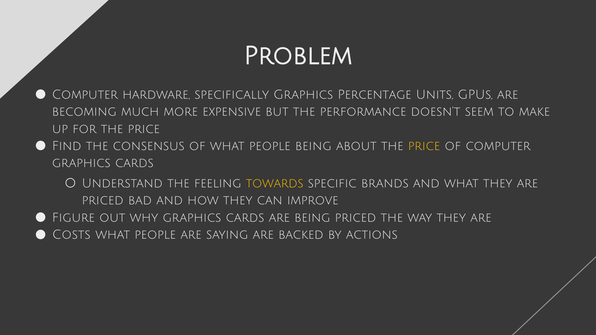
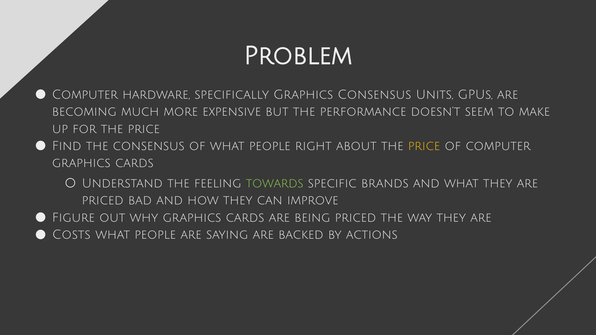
Graphics Percentage: Percentage -> Consensus
people being: being -> right
towards colour: yellow -> light green
